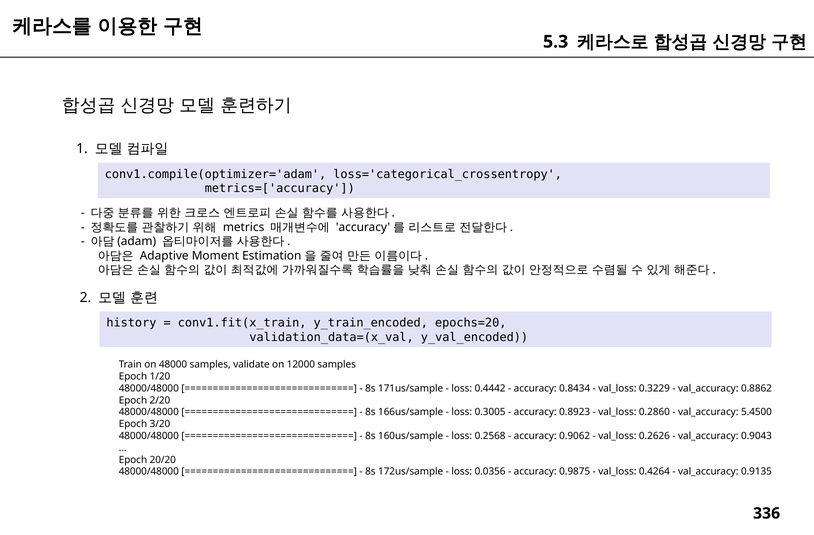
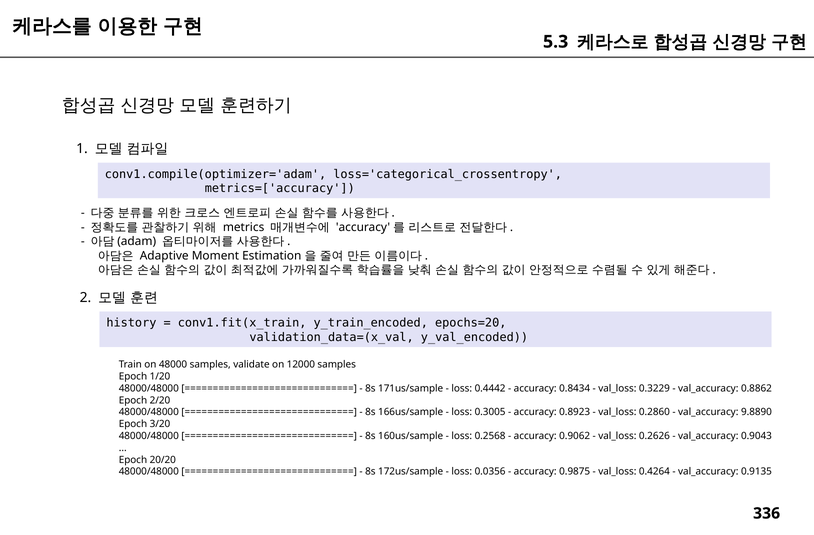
5.4500: 5.4500 -> 9.8890
